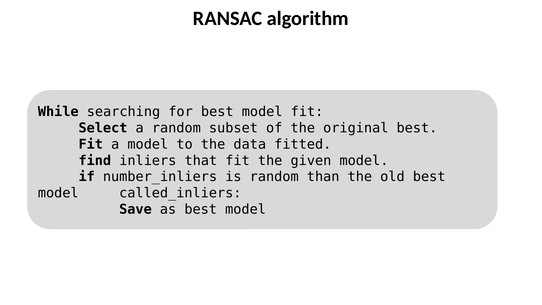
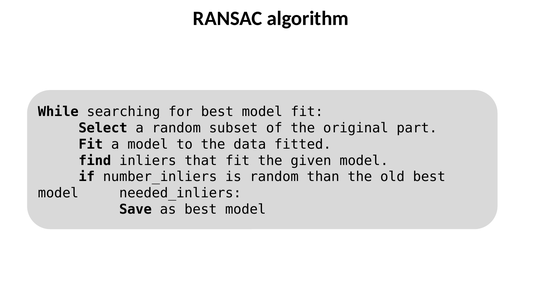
original best: best -> part
called_inliers: called_inliers -> needed_inliers
